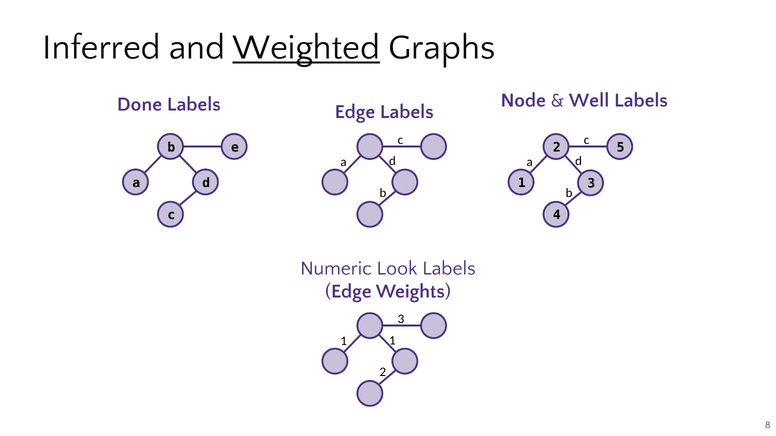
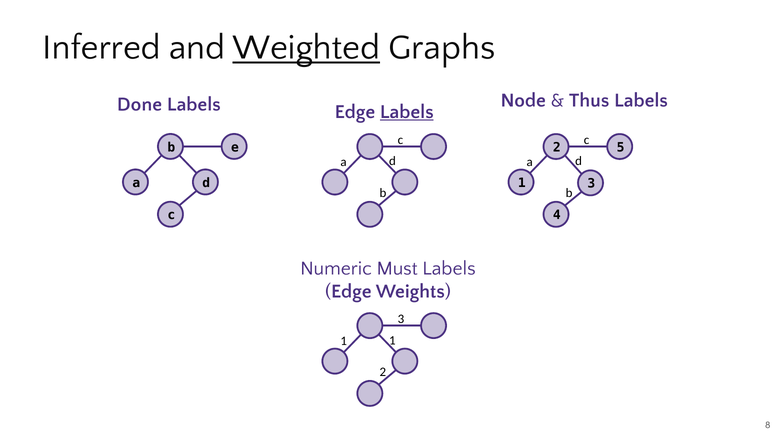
Well: Well -> Thus
Labels at (407, 112) underline: none -> present
Look: Look -> Must
